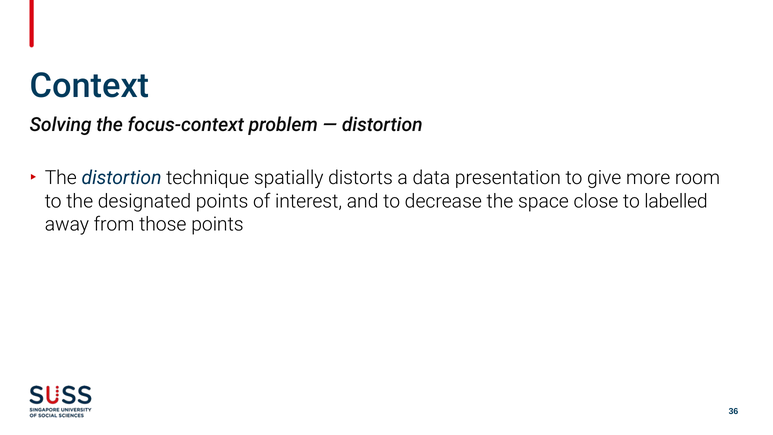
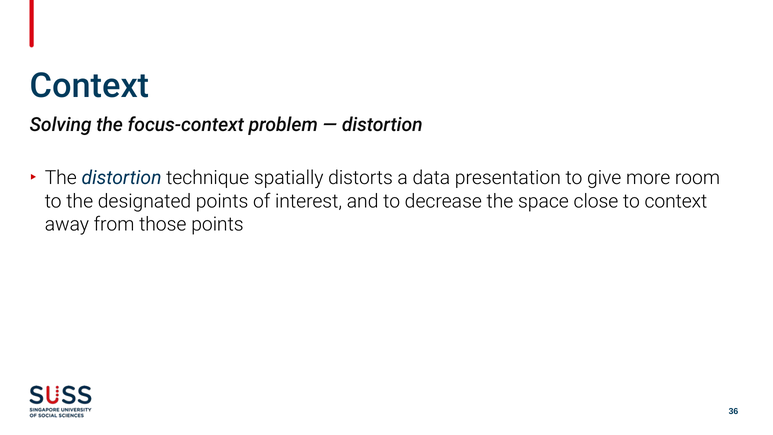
to labelled: labelled -> context
